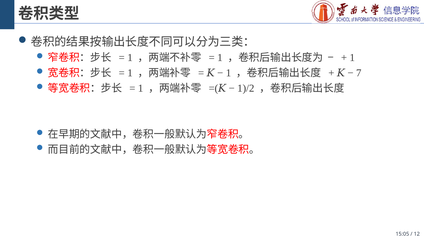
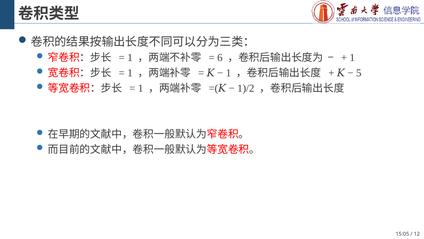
1 at (220, 58): 1 -> 6
7: 7 -> 5
